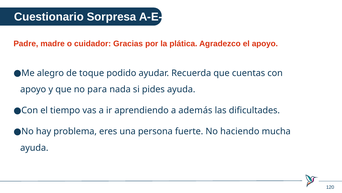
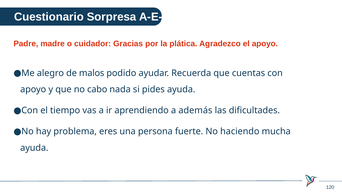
toque: toque -> malos
para: para -> cabo
